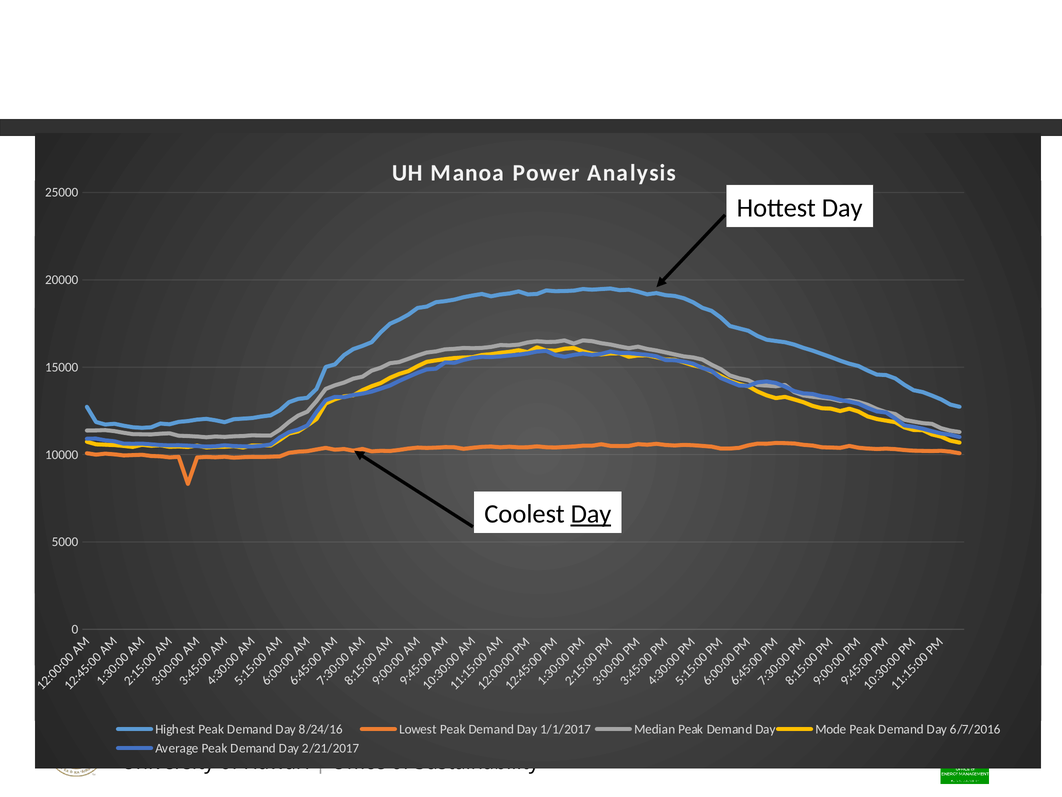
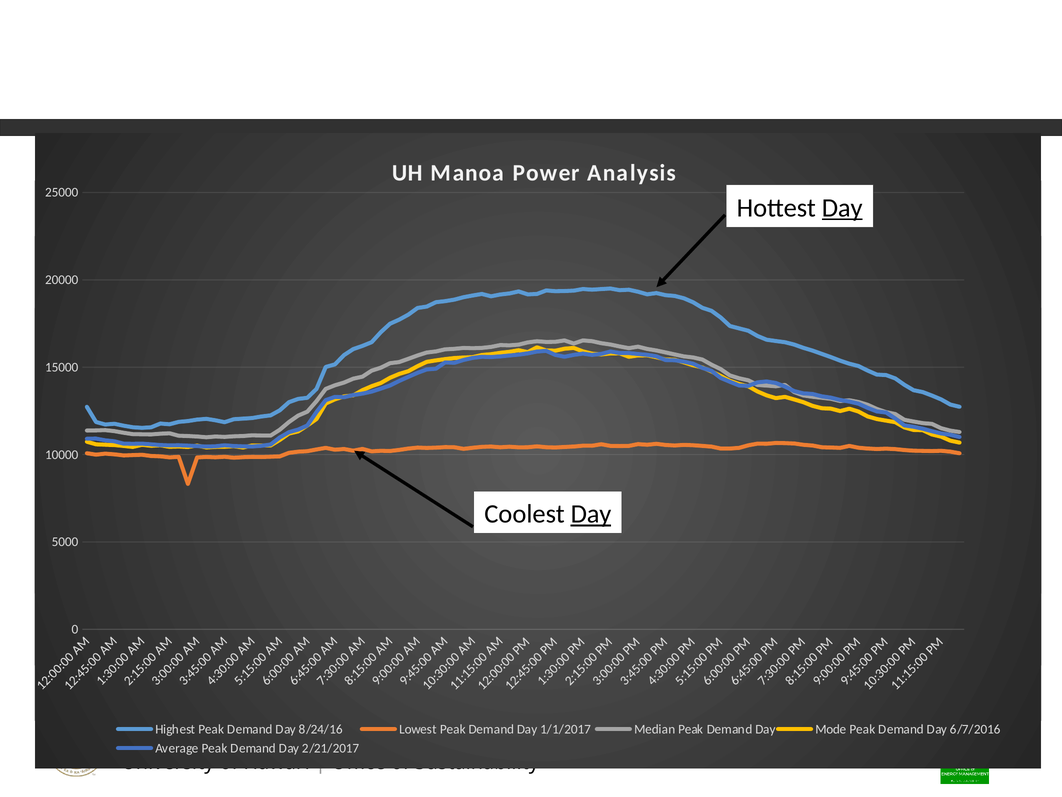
Day at (842, 208) underline: none -> present
